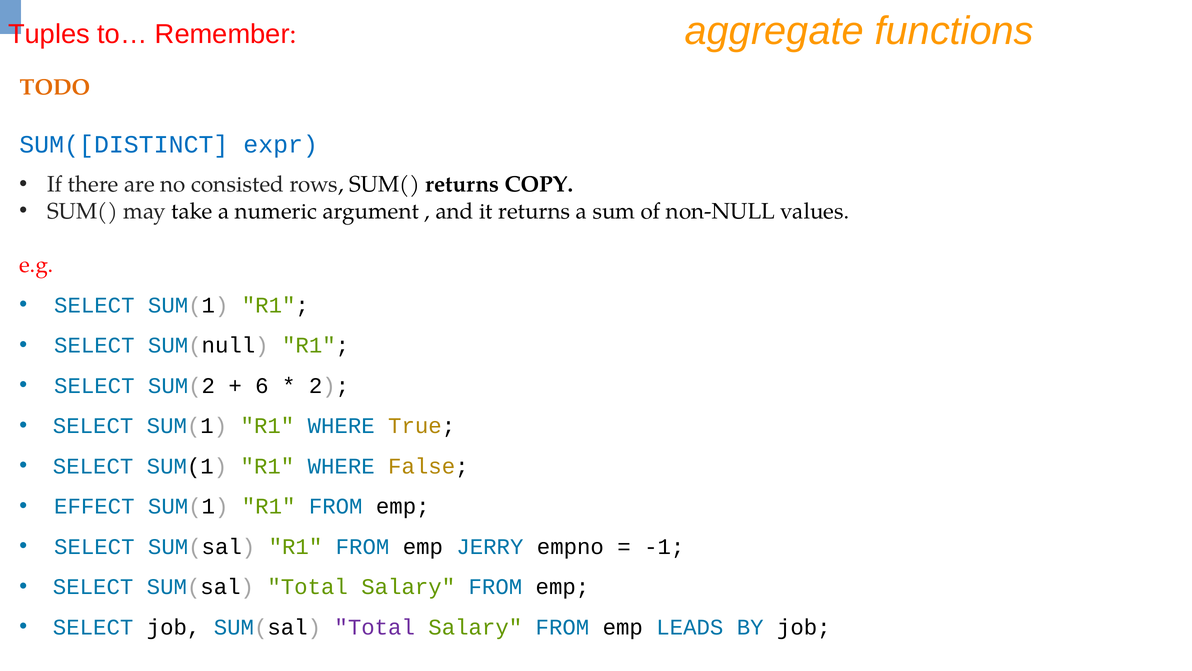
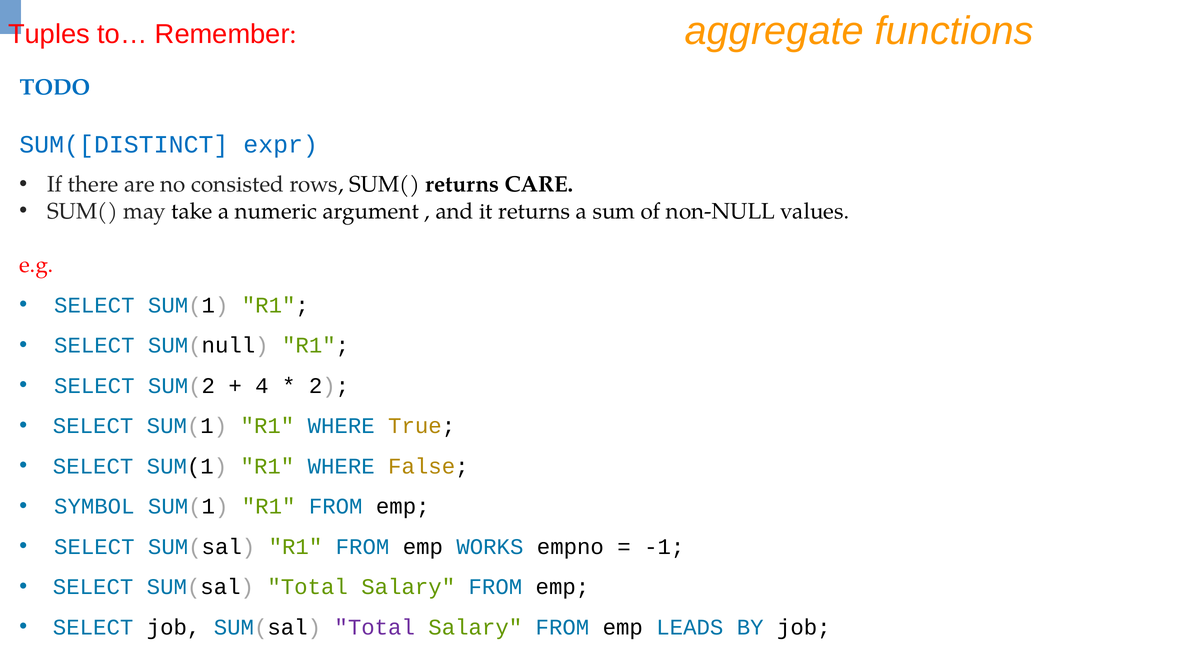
TODO colour: orange -> blue
COPY: COPY -> CARE
6: 6 -> 4
EFFECT: EFFECT -> SYMBOL
JERRY: JERRY -> WORKS
